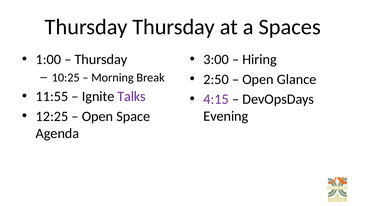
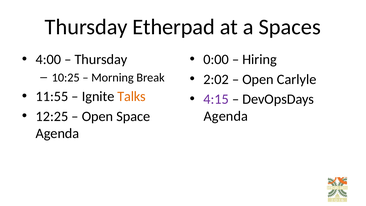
Thursday Thursday: Thursday -> Etherpad
1:00: 1:00 -> 4:00
3:00: 3:00 -> 0:00
2:50: 2:50 -> 2:02
Glance: Glance -> Carlyle
Talks colour: purple -> orange
Evening at (226, 116): Evening -> Agenda
